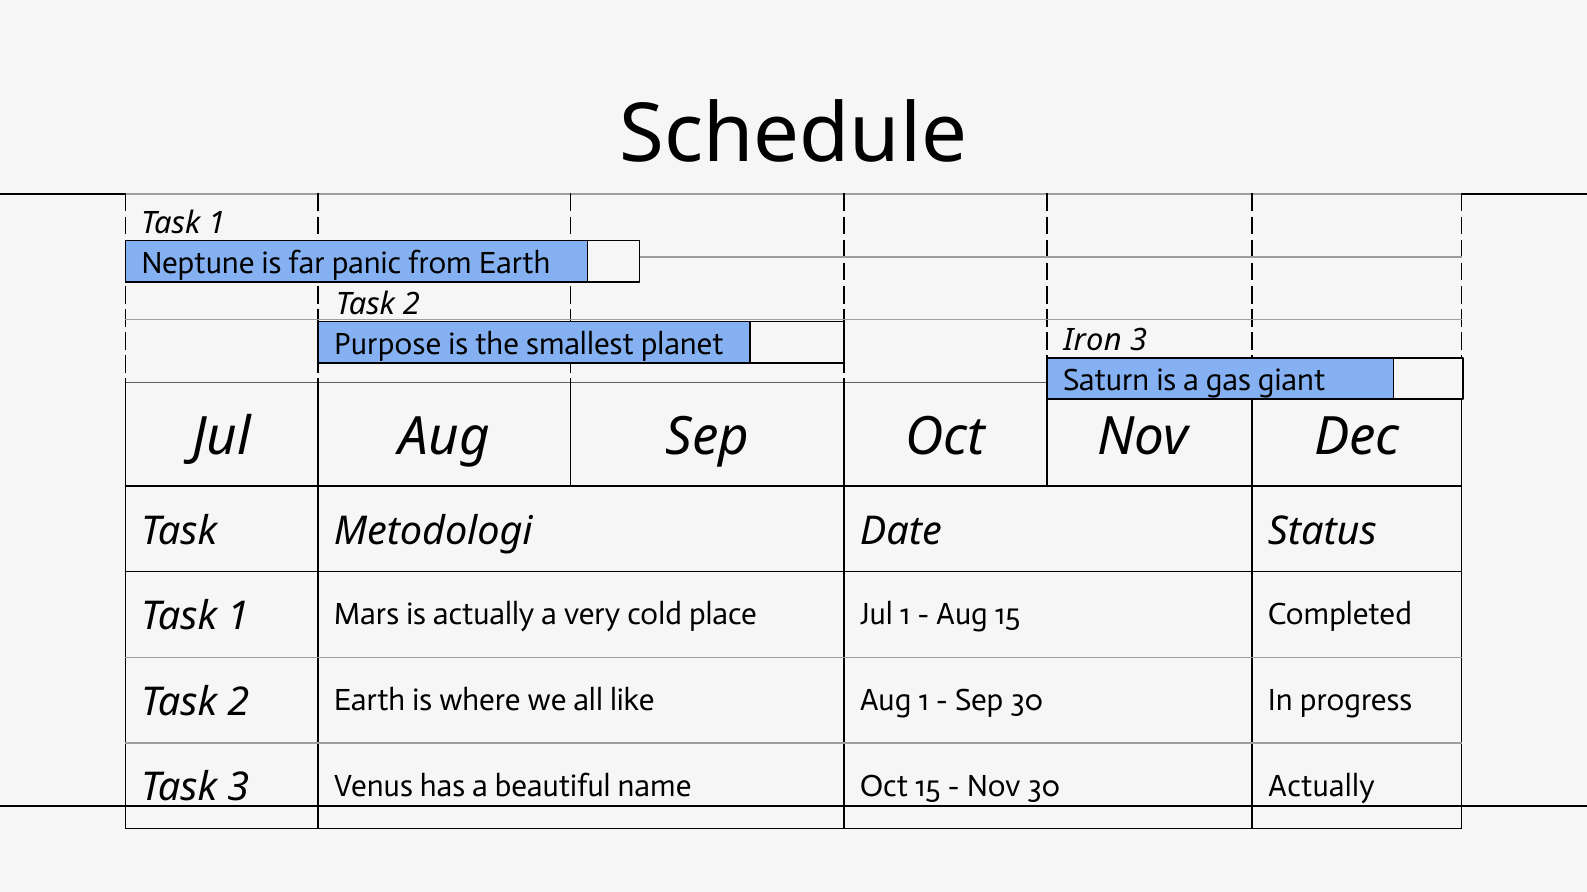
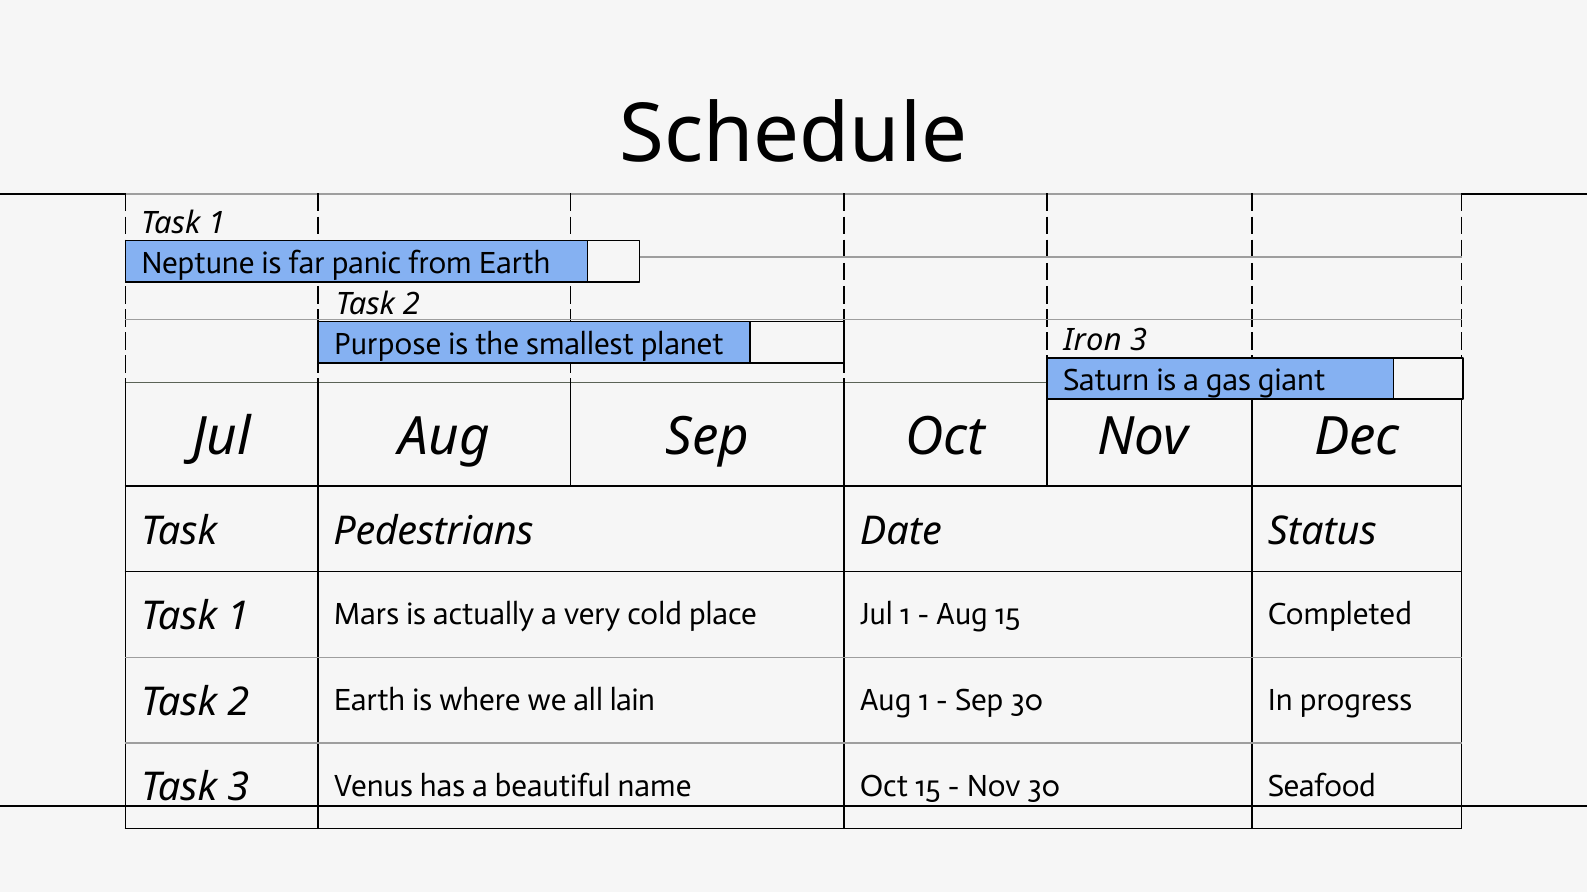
Metodologi: Metodologi -> Pedestrians
like: like -> lain
30 Actually: Actually -> Seafood
